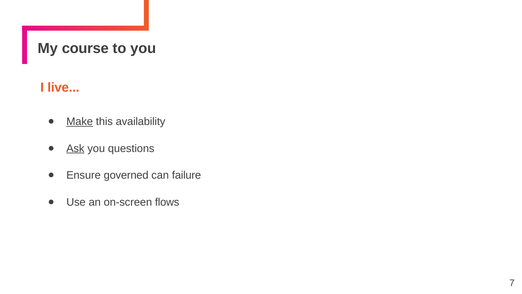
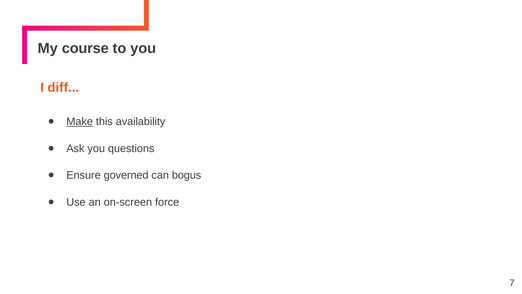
live: live -> diff
Ask underline: present -> none
failure: failure -> bogus
flows: flows -> force
